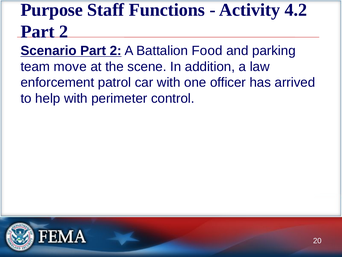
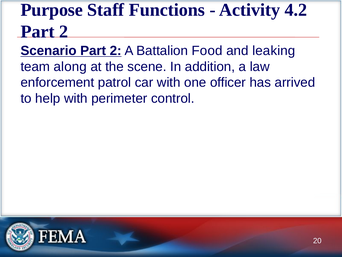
parking: parking -> leaking
move: move -> along
